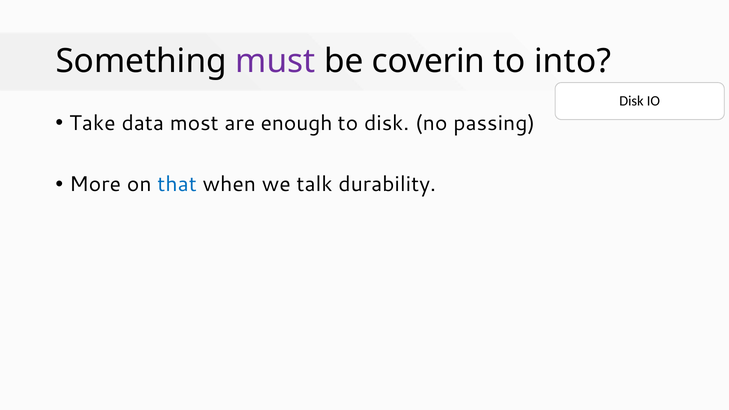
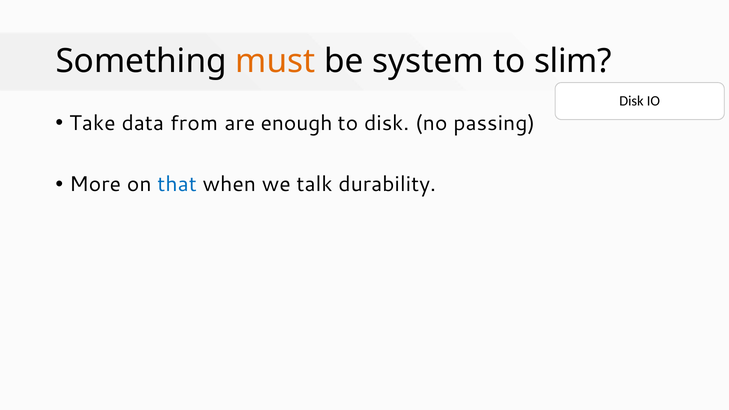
must colour: purple -> orange
coverin: coverin -> system
into: into -> slim
most: most -> from
